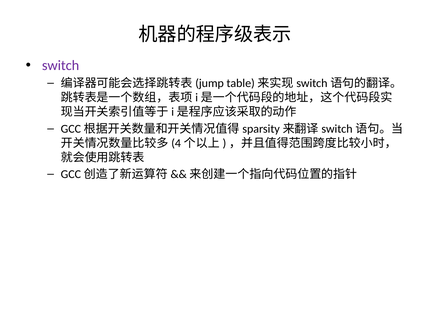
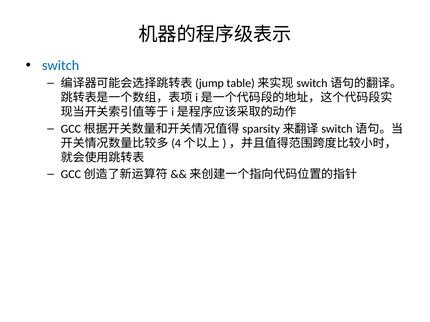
switch colour: purple -> blue
